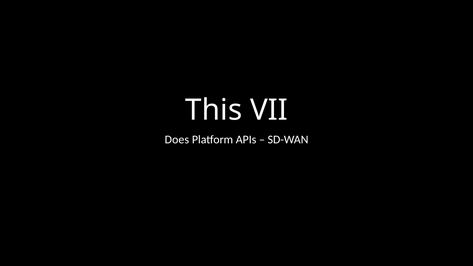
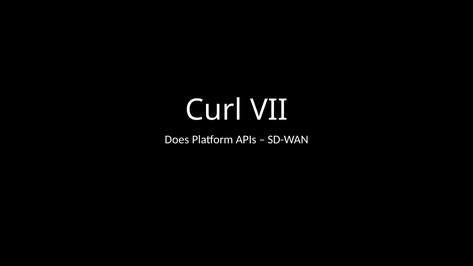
This: This -> Curl
